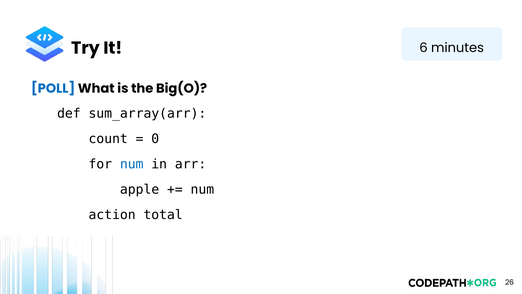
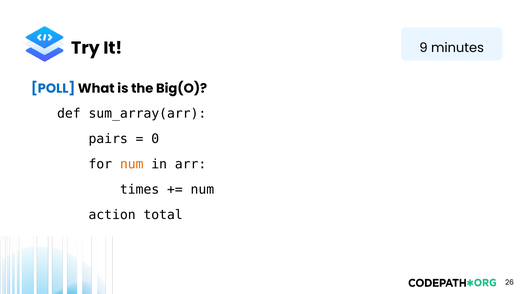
6: 6 -> 9
count: count -> pairs
num at (132, 164) colour: blue -> orange
apple: apple -> times
